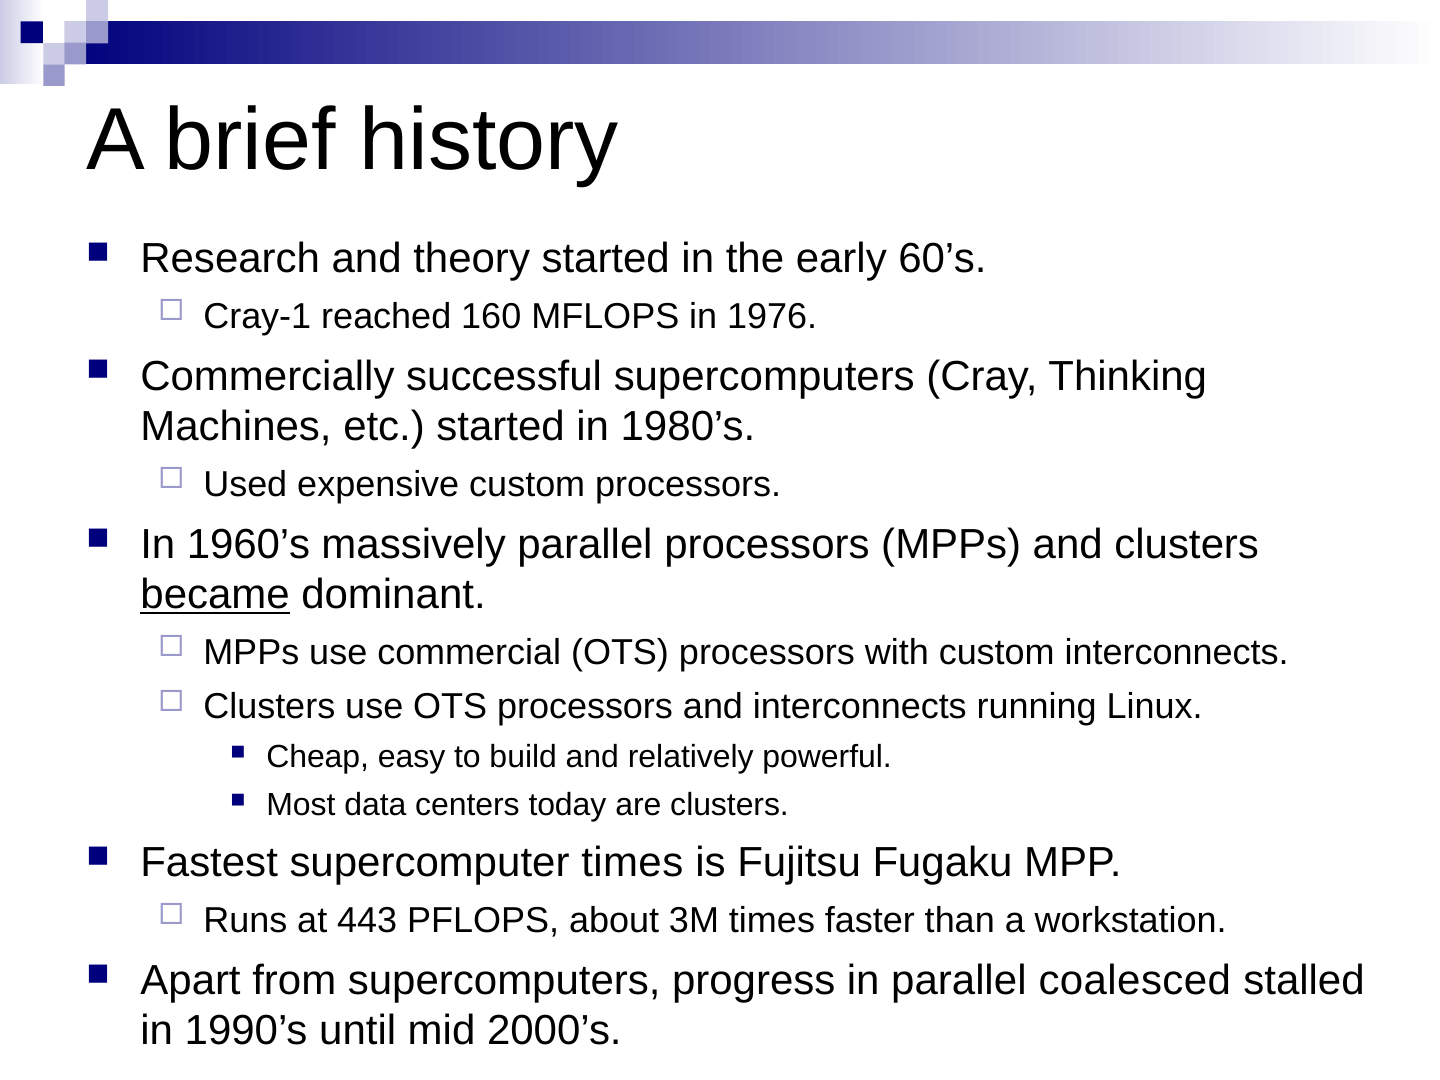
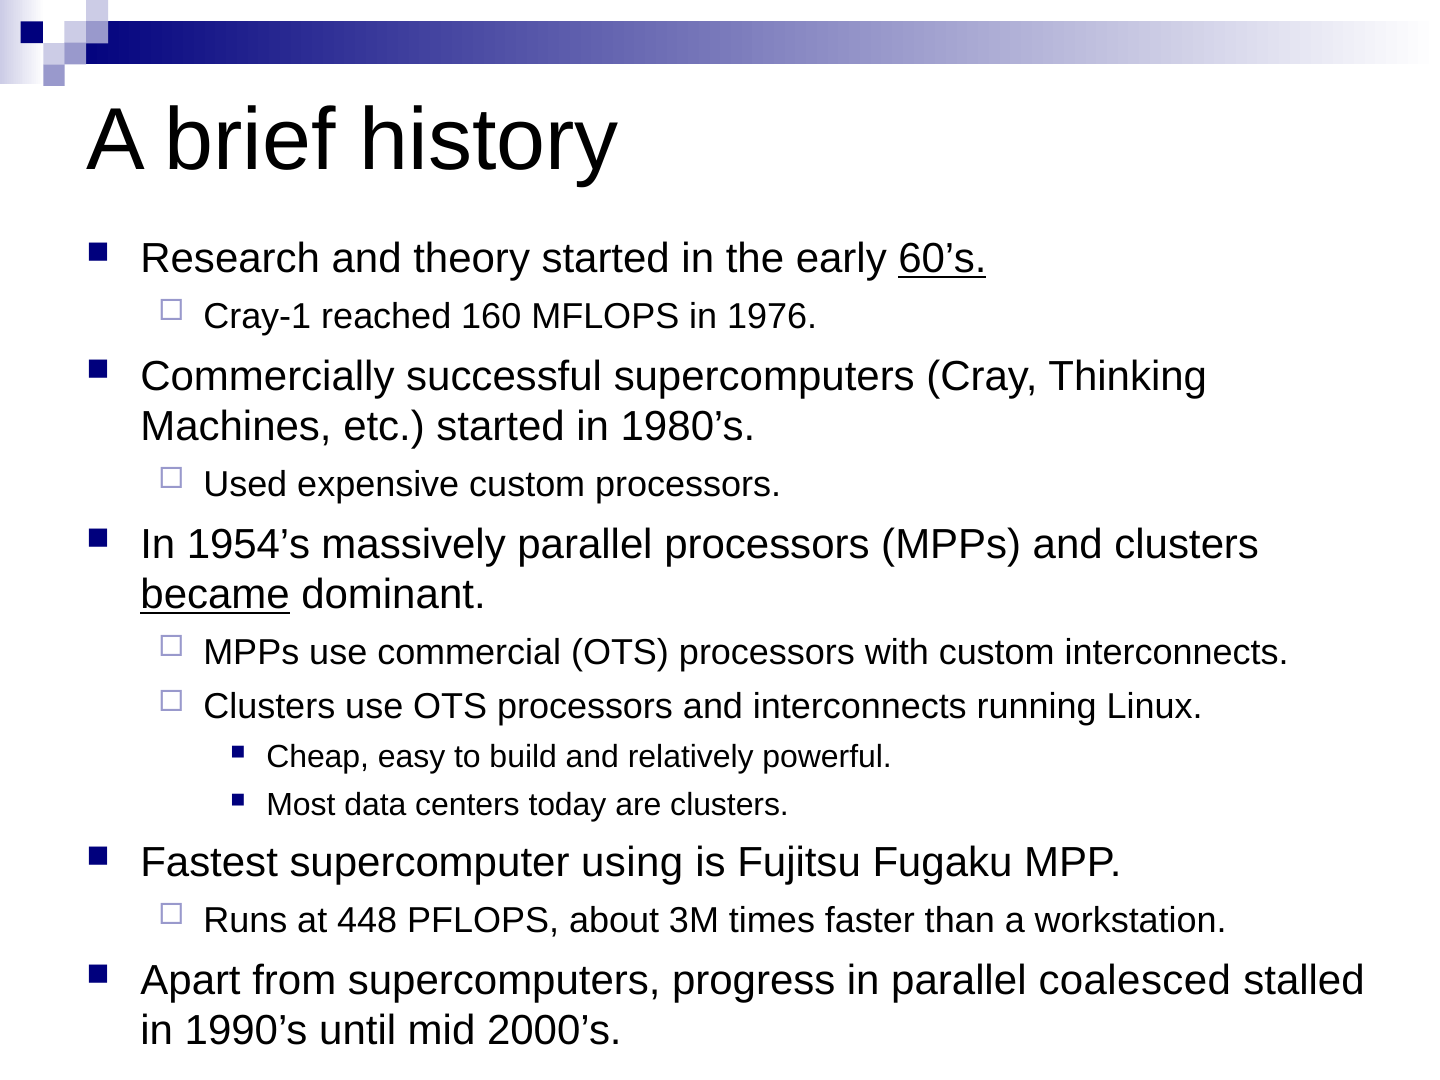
60’s underline: none -> present
1960’s: 1960’s -> 1954’s
supercomputer times: times -> using
443: 443 -> 448
